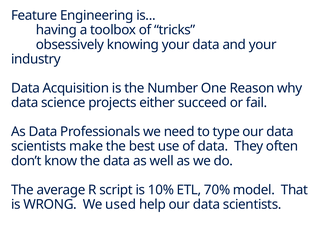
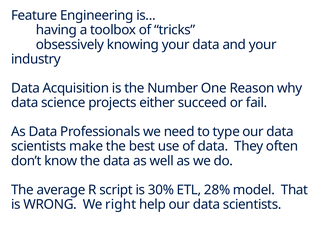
10%: 10% -> 30%
70%: 70% -> 28%
used: used -> right
